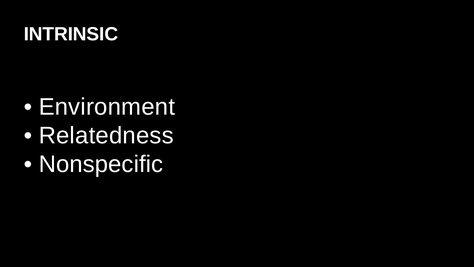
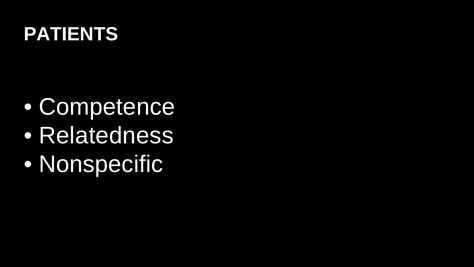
INTRINSIC: INTRINSIC -> PATIENTS
Environment: Environment -> Competence
